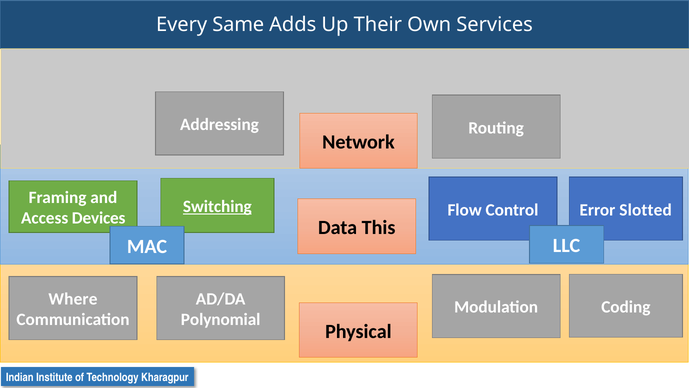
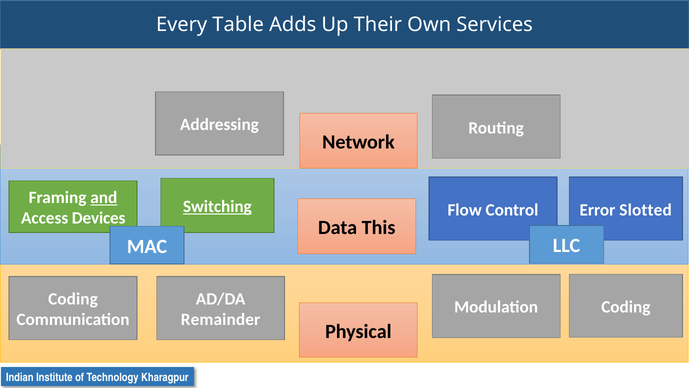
Same: Same -> Table
and underline: none -> present
Where at (73, 299): Where -> Coding
Polynomial: Polynomial -> Remainder
